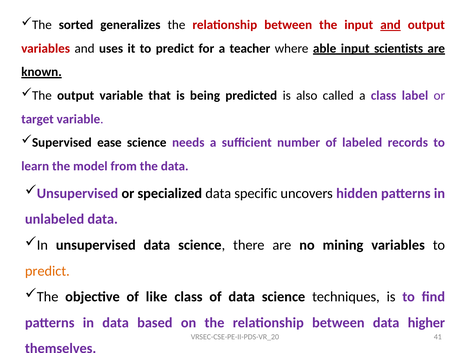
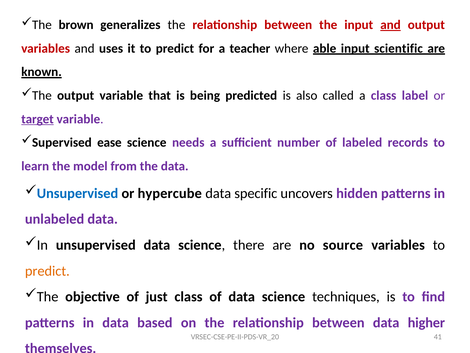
sorted: sorted -> brown
scientists: scientists -> scientific
target underline: none -> present
Unsupervised at (77, 193) colour: purple -> blue
specialized: specialized -> hypercube
mining: mining -> source
like: like -> just
